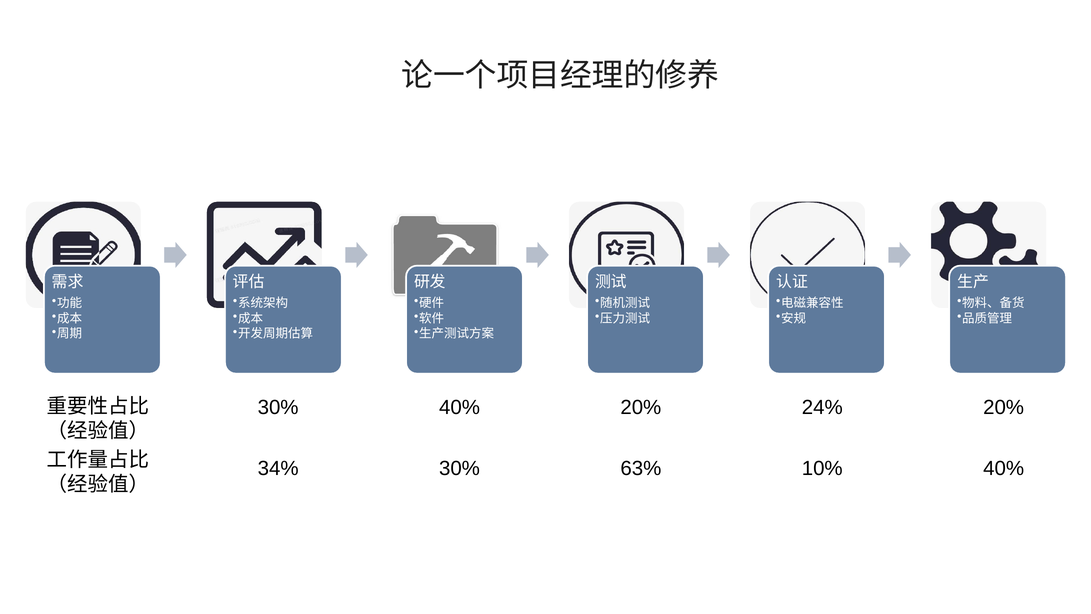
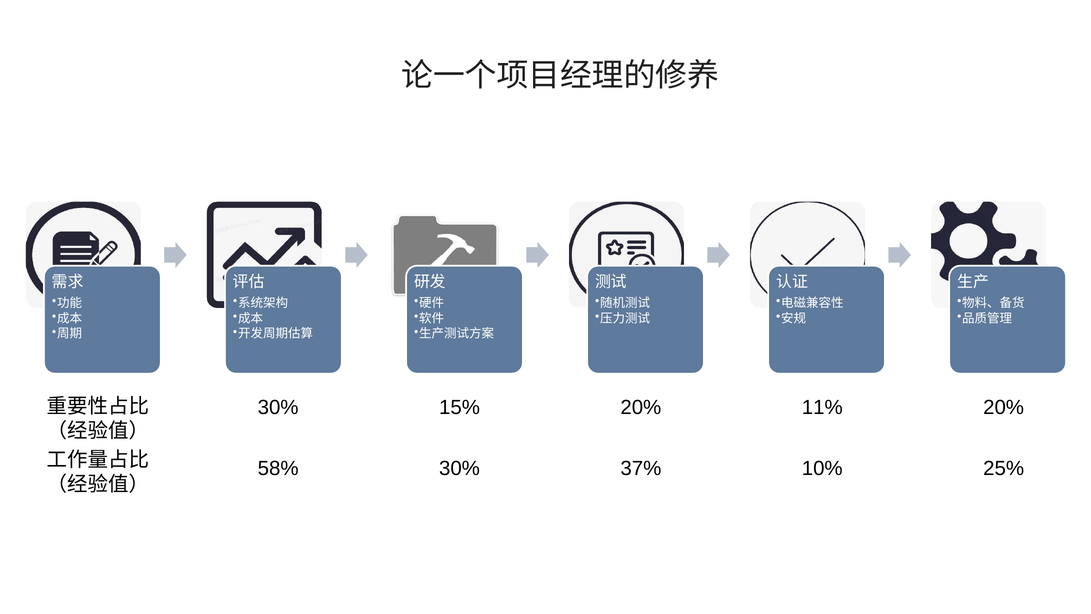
30% 40%: 40% -> 15%
24%: 24% -> 11%
34%: 34% -> 58%
63%: 63% -> 37%
10% 40%: 40% -> 25%
